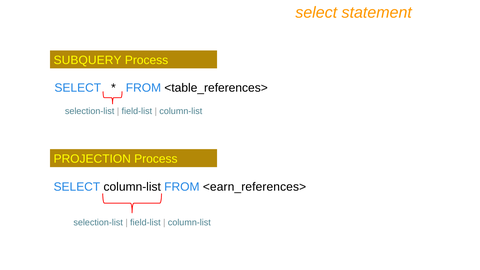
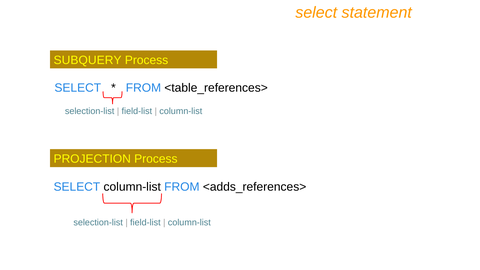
<earn_references>: <earn_references> -> <adds_references>
